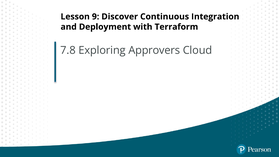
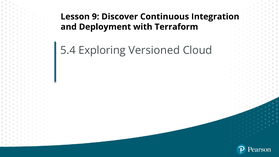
7.8: 7.8 -> 5.4
Approvers: Approvers -> Versioned
